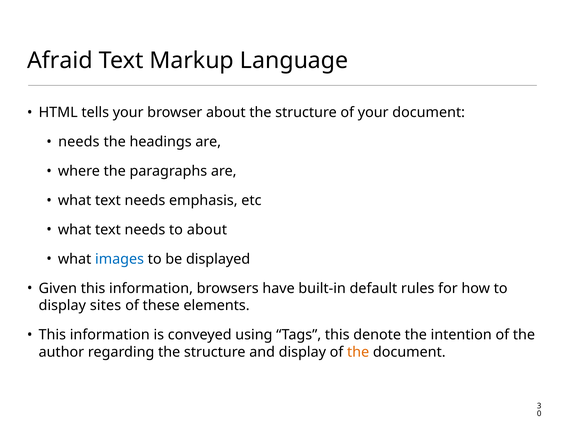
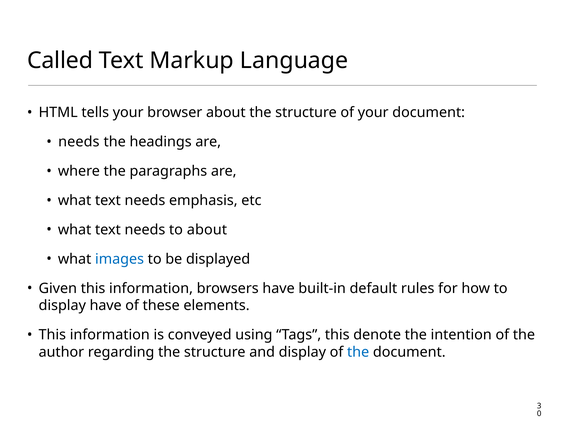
Afraid: Afraid -> Called
display sites: sites -> have
the at (358, 353) colour: orange -> blue
